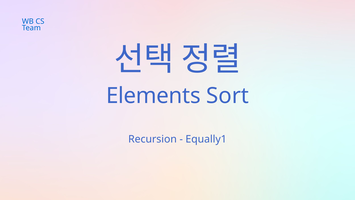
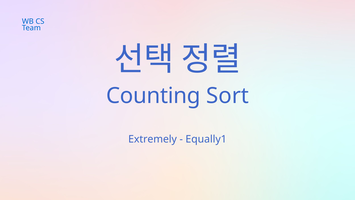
Elements: Elements -> Counting
Recursion: Recursion -> Extremely
